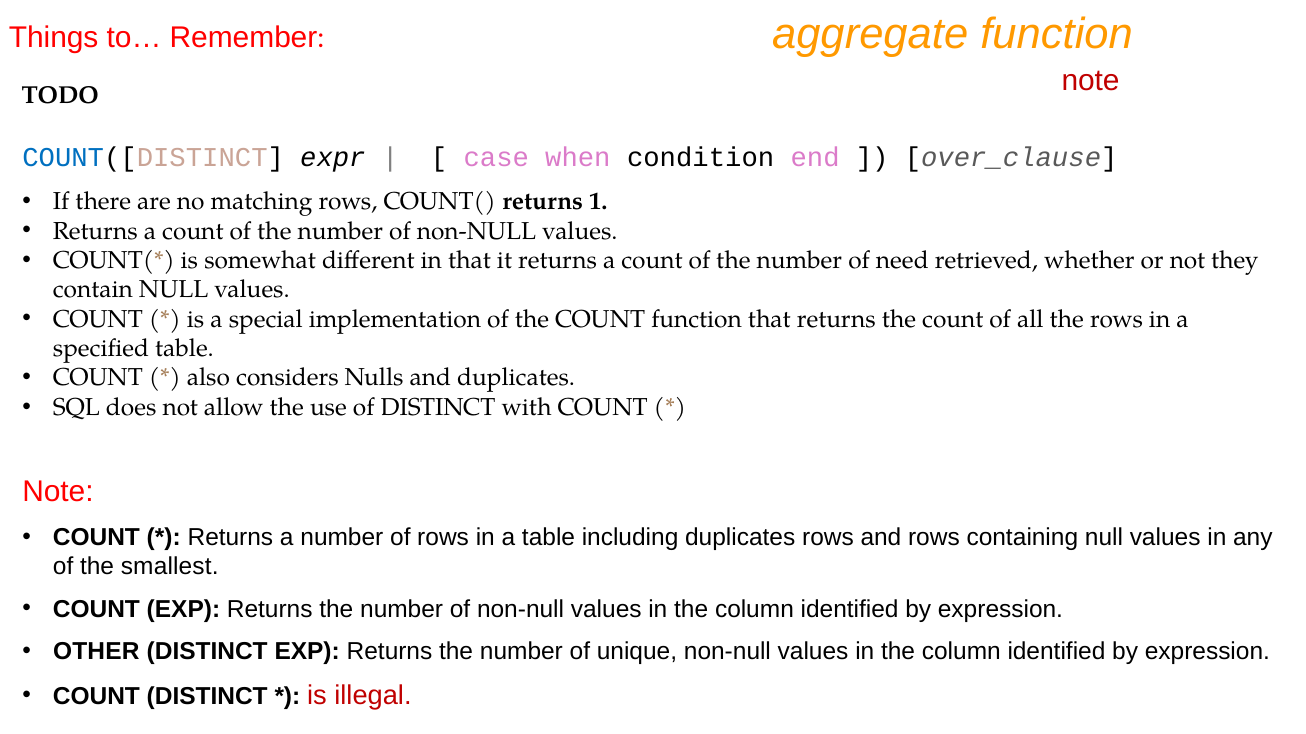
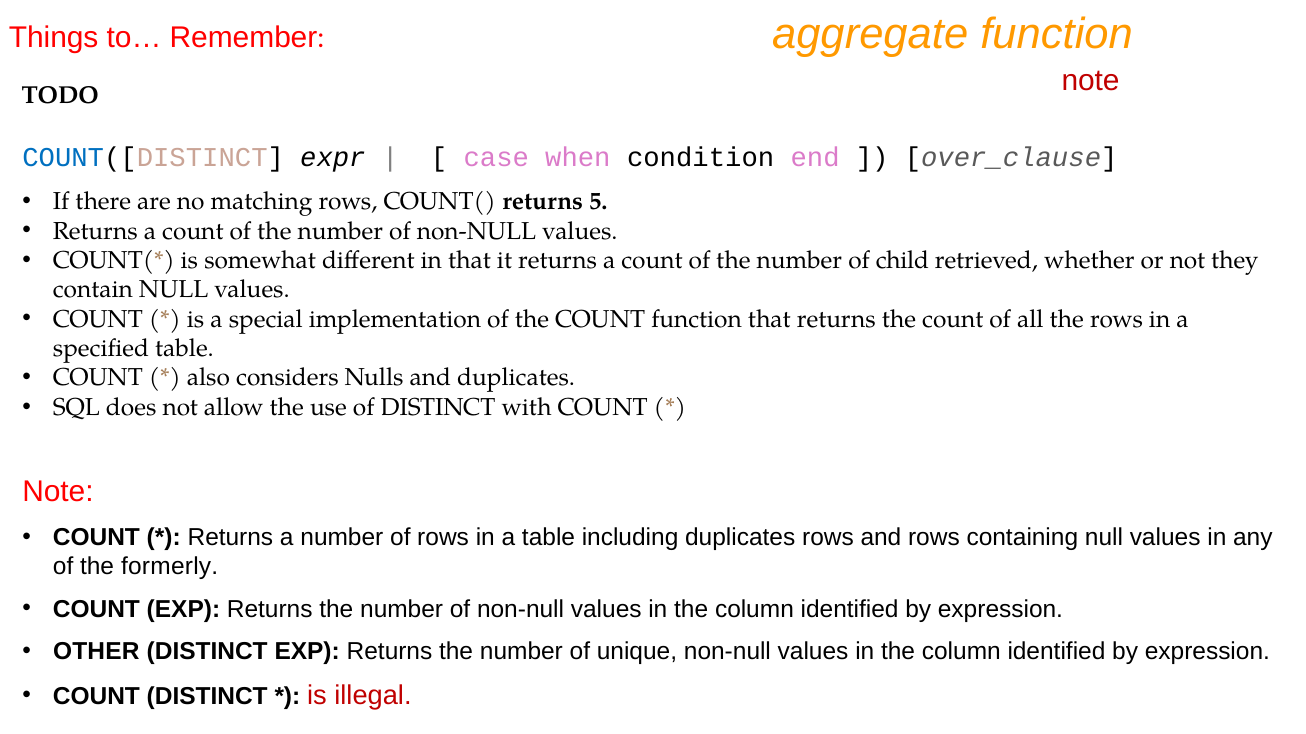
1: 1 -> 5
need: need -> child
smallest: smallest -> formerly
